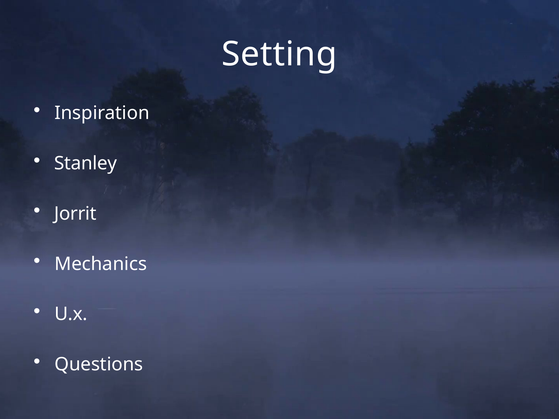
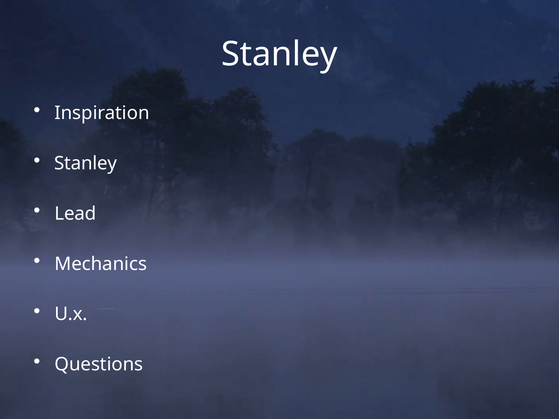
Setting at (279, 54): Setting -> Stanley
Jorrit: Jorrit -> Lead
